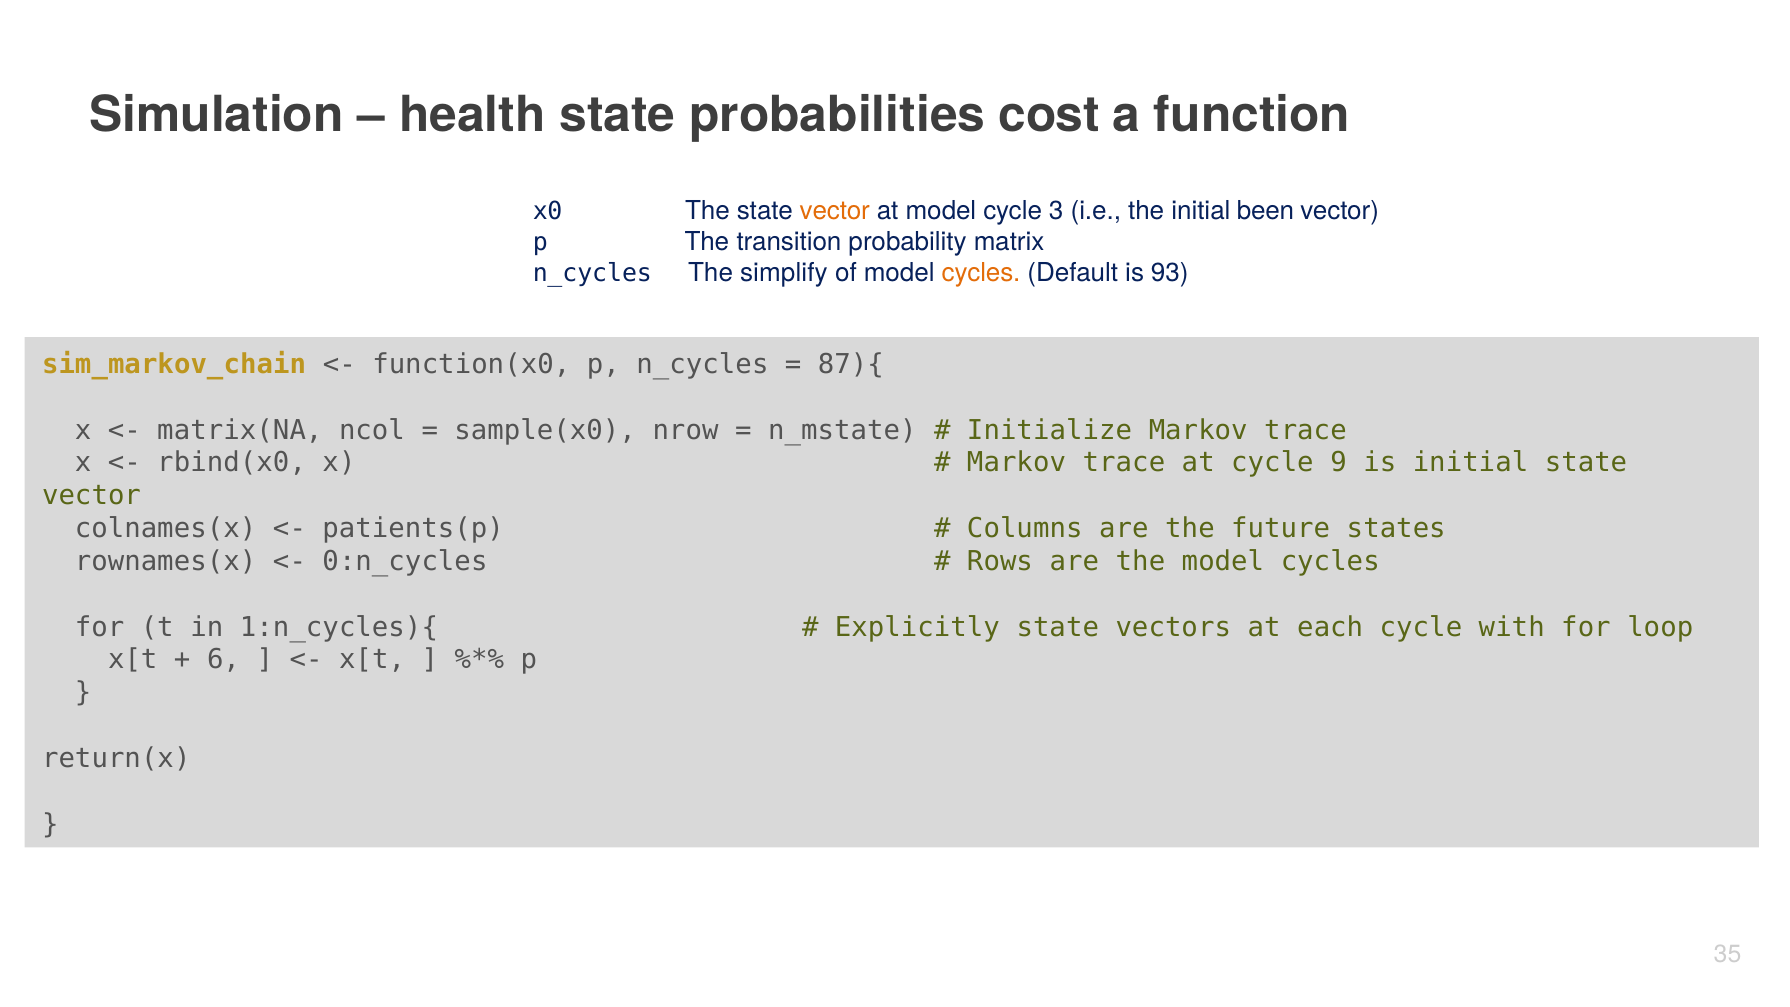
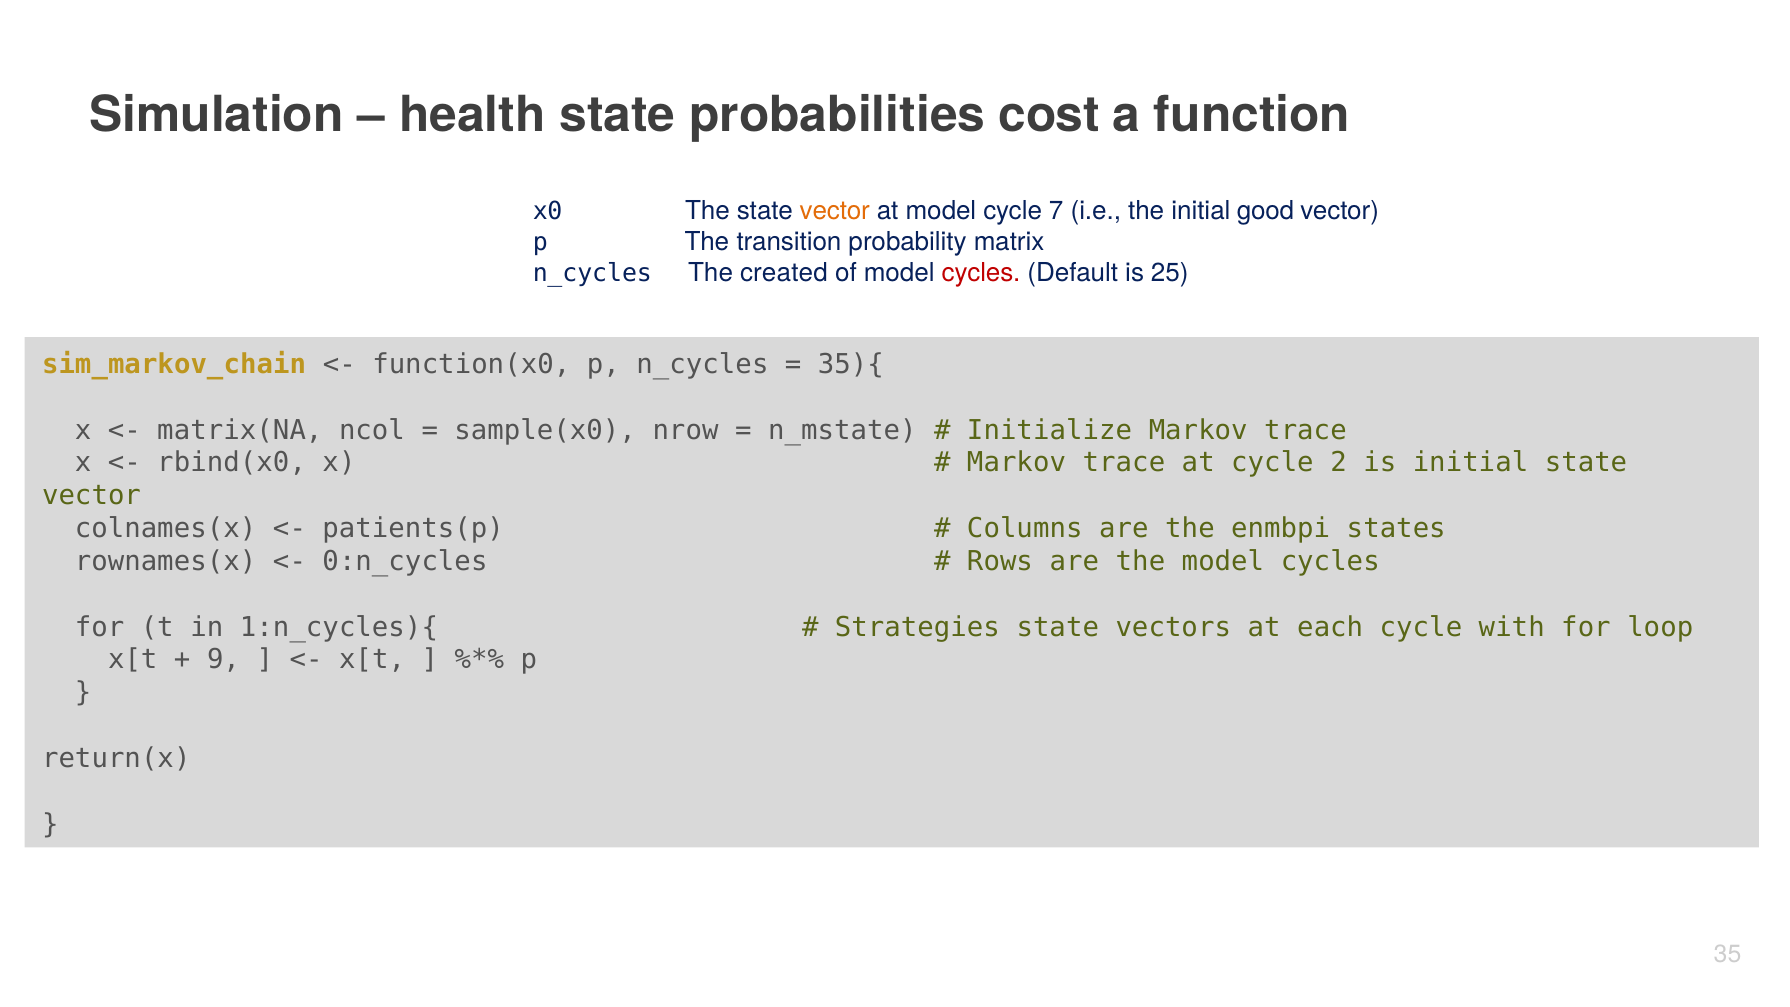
3: 3 -> 7
been: been -> good
simplify: simplify -> created
cycles at (981, 273) colour: orange -> red
93: 93 -> 25
87){: 87){ -> 35){
9: 9 -> 2
future: future -> enmbpi
Explicitly: Explicitly -> Strategies
6: 6 -> 9
